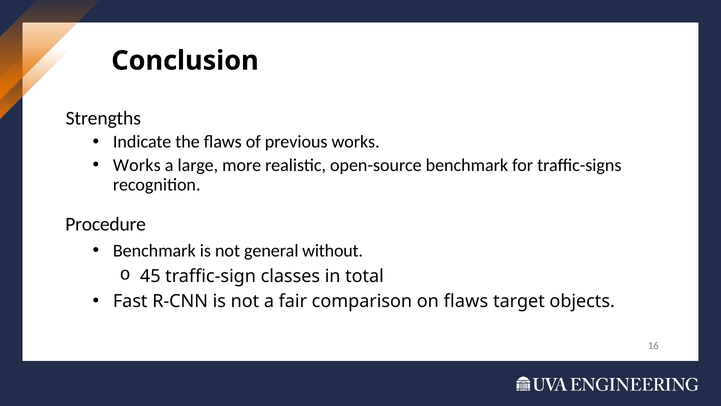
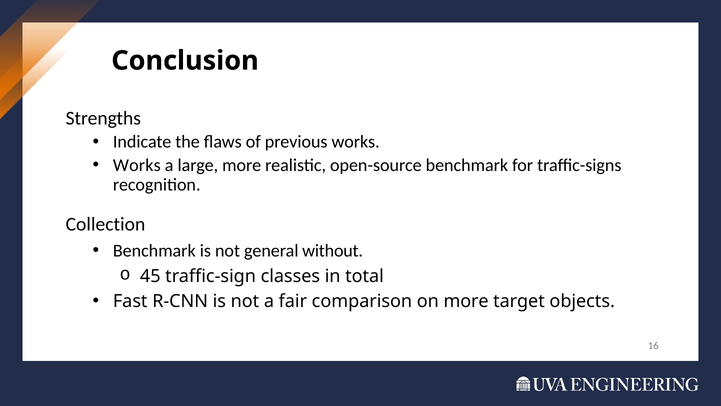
Procedure: Procedure -> Collection
on flaws: flaws -> more
